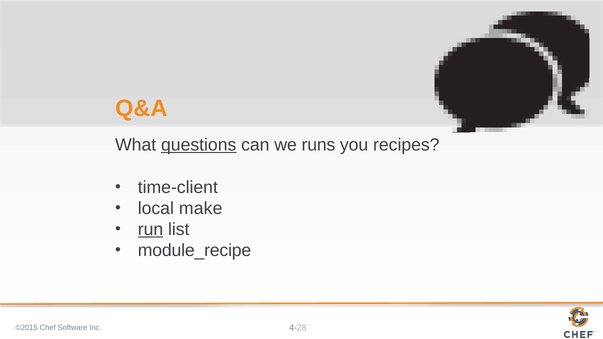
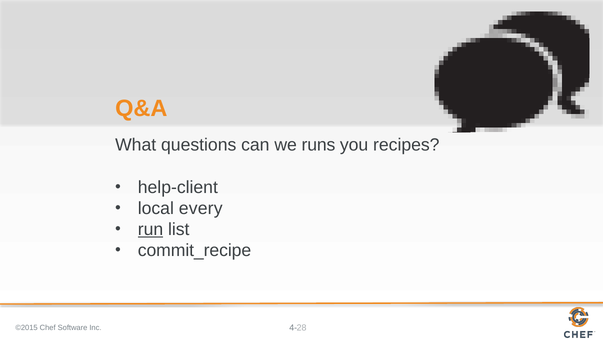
questions underline: present -> none
time-client: time-client -> help-client
make: make -> every
module_recipe: module_recipe -> commit_recipe
